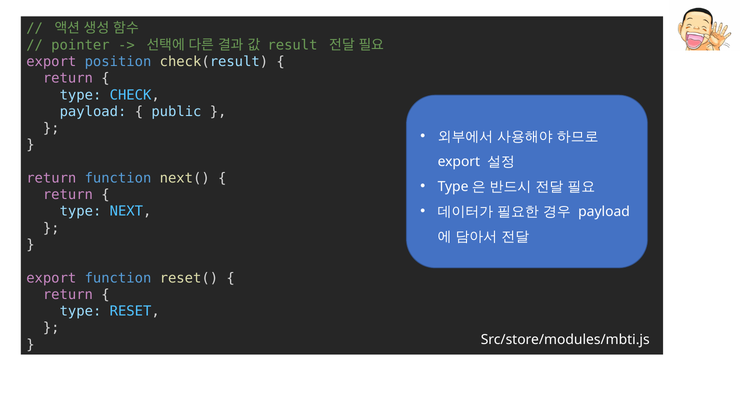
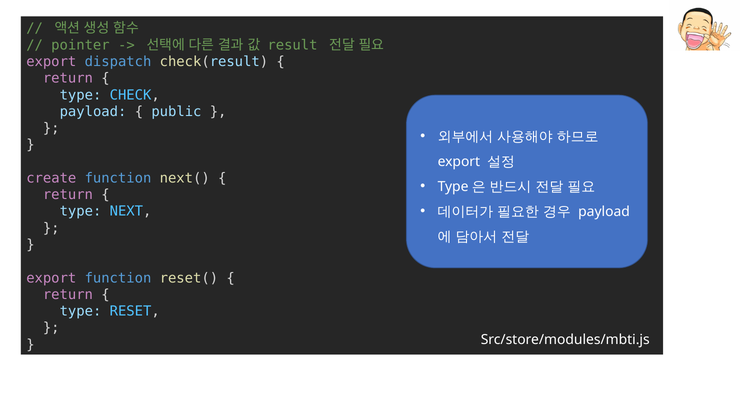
position: position -> dispatch
return at (51, 178): return -> create
